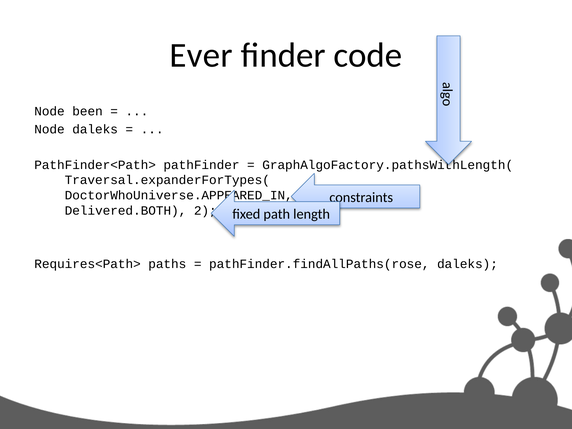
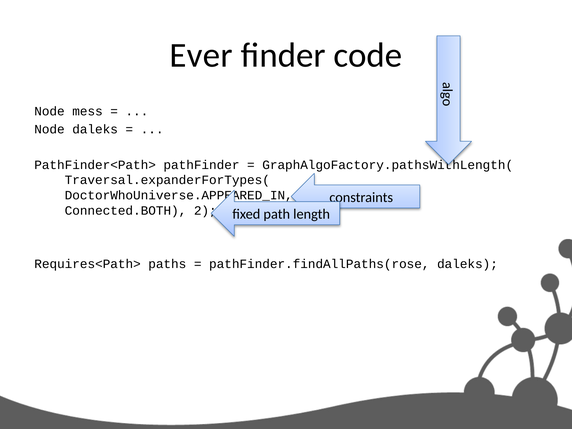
been: been -> mess
Delivered.BOTH: Delivered.BOTH -> Connected.BOTH
